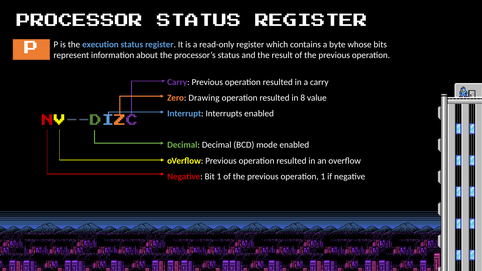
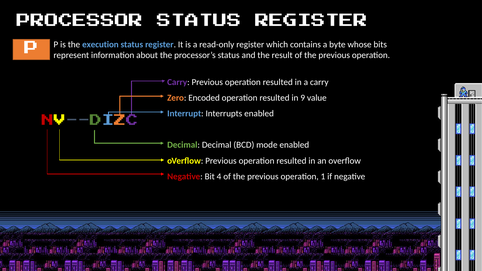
Drawing: Drawing -> Encoded
8: 8 -> 9
Bit 1: 1 -> 4
